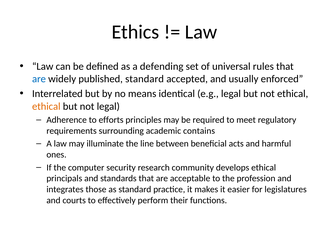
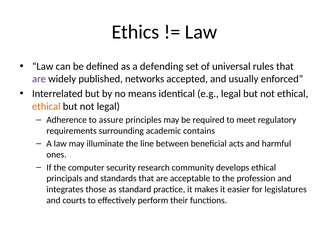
are at (39, 79) colour: blue -> purple
published standard: standard -> networks
efforts: efforts -> assure
